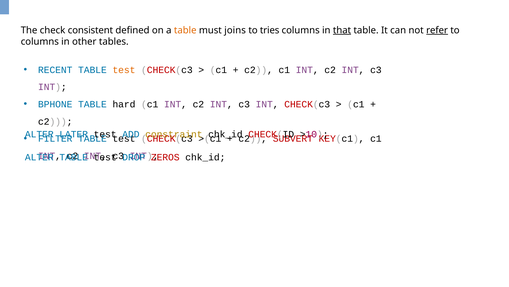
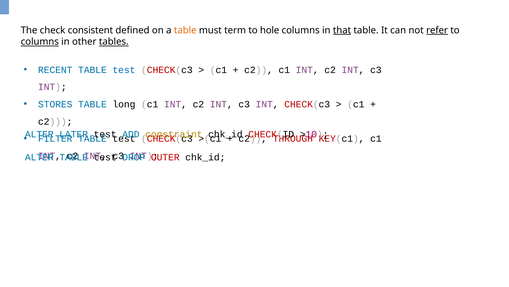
joins: joins -> term
tries: tries -> hole
columns at (40, 42) underline: none -> present
tables underline: none -> present
test at (124, 70) colour: orange -> blue
BPHONE: BPHONE -> STORES
hard: hard -> long
SUBVERT: SUBVERT -> THROUGH
ZEROS: ZEROS -> OUTER
